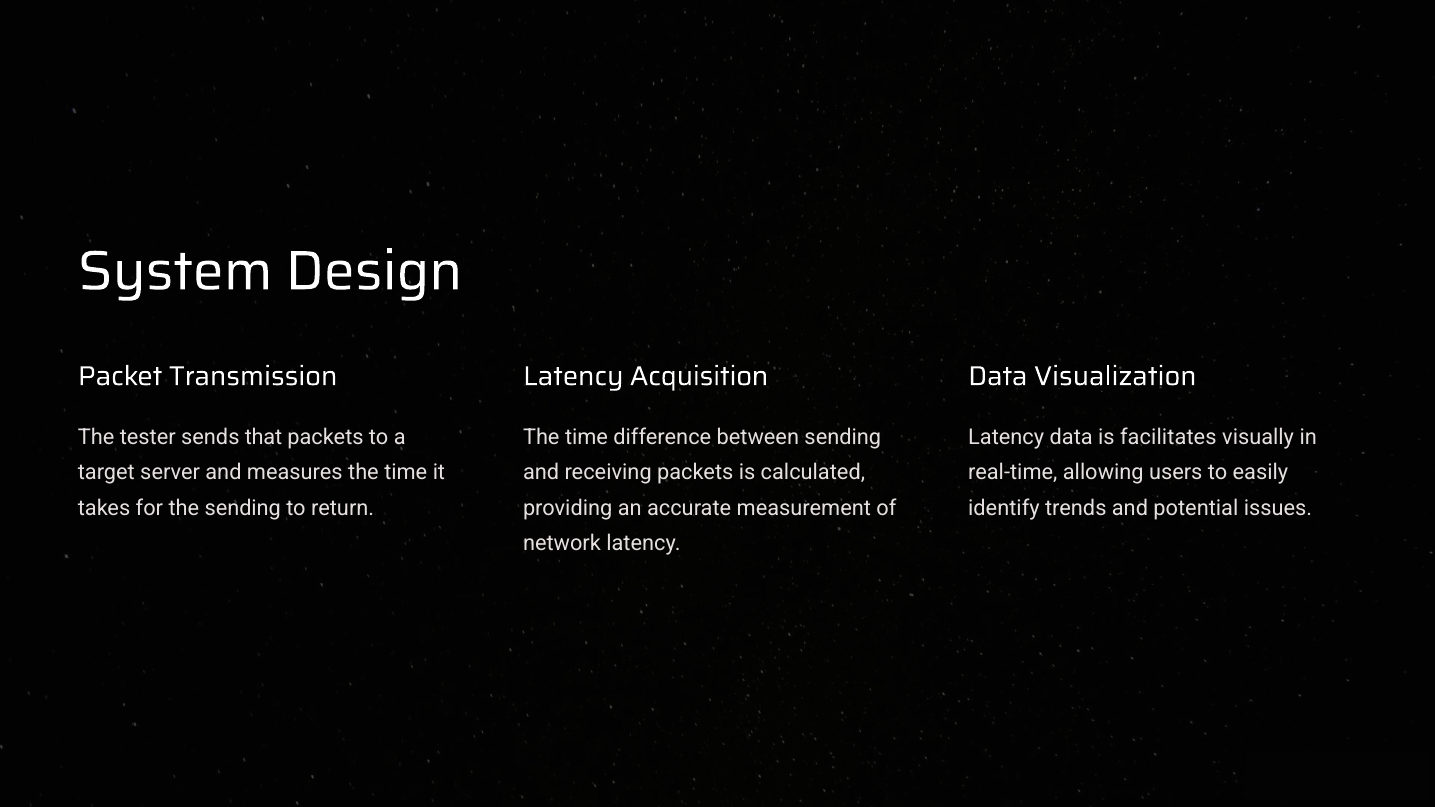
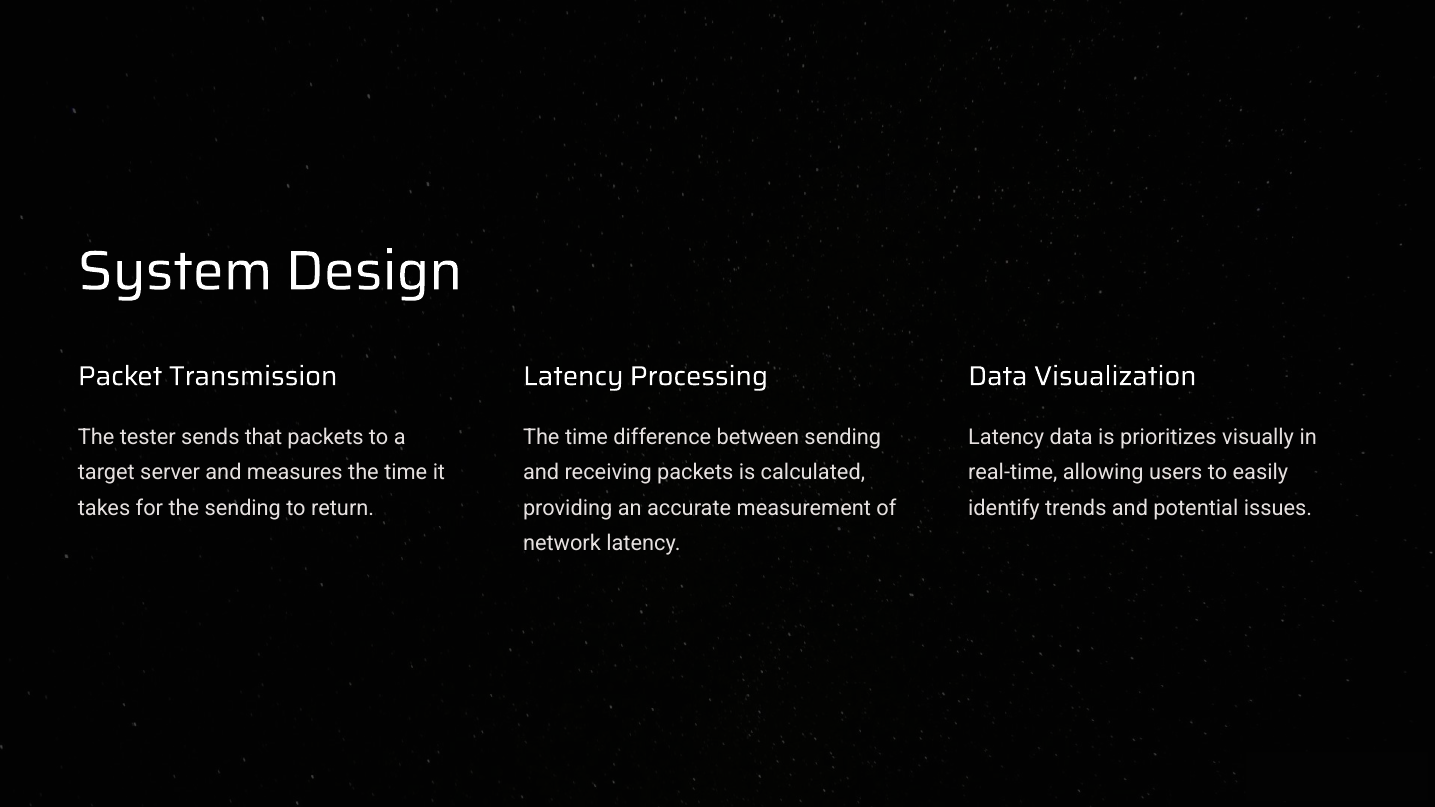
Acquisition: Acquisition -> Processing
facilitates: facilitates -> prioritizes
